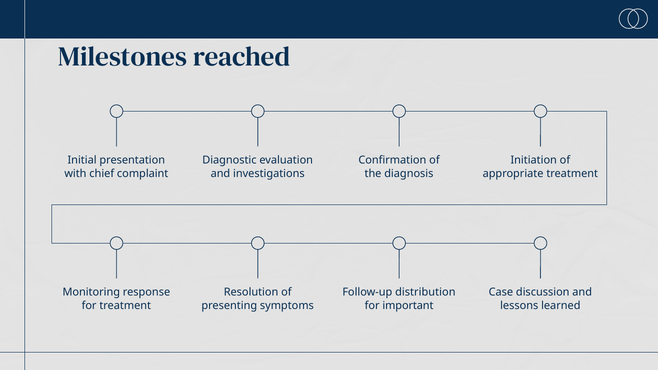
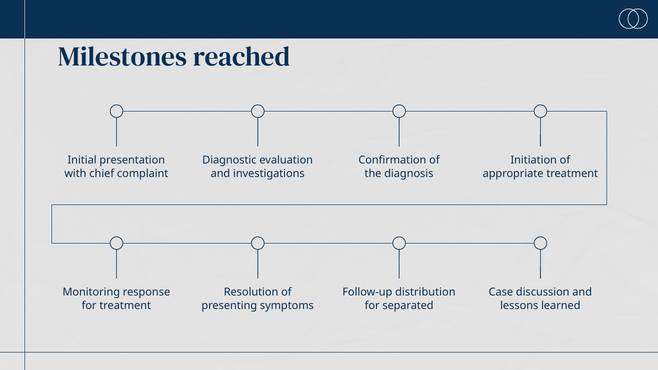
important: important -> separated
